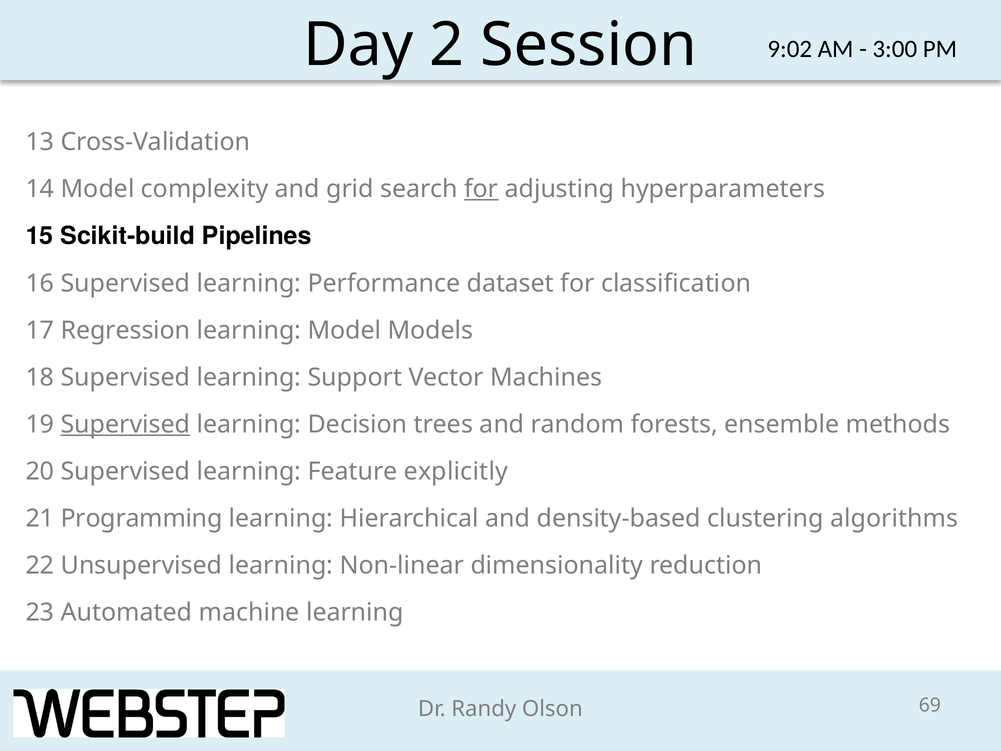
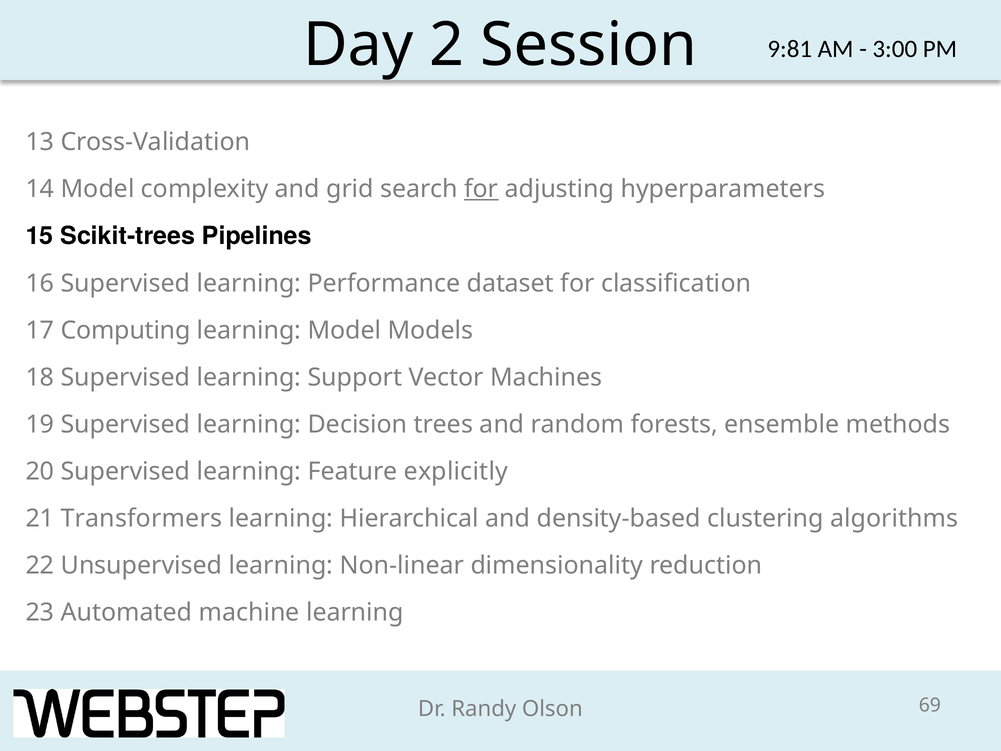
9:02: 9:02 -> 9:81
Scikit-build: Scikit-build -> Scikit-trees
Regression: Regression -> Computing
Supervised at (125, 424) underline: present -> none
Programming: Programming -> Transformers
